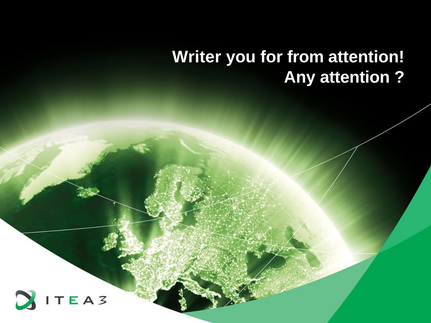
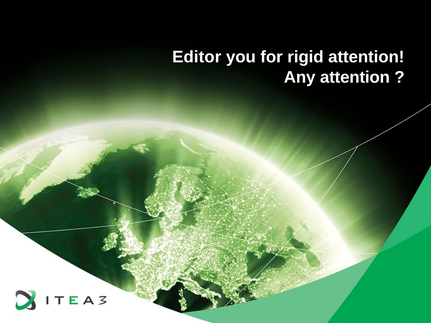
Writer: Writer -> Editor
from: from -> rigid
